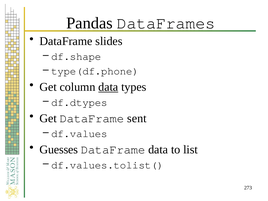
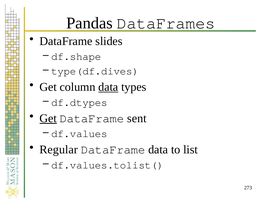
type(df.phone: type(df.phone -> type(df.dives
Get at (48, 118) underline: none -> present
Guesses: Guesses -> Regular
